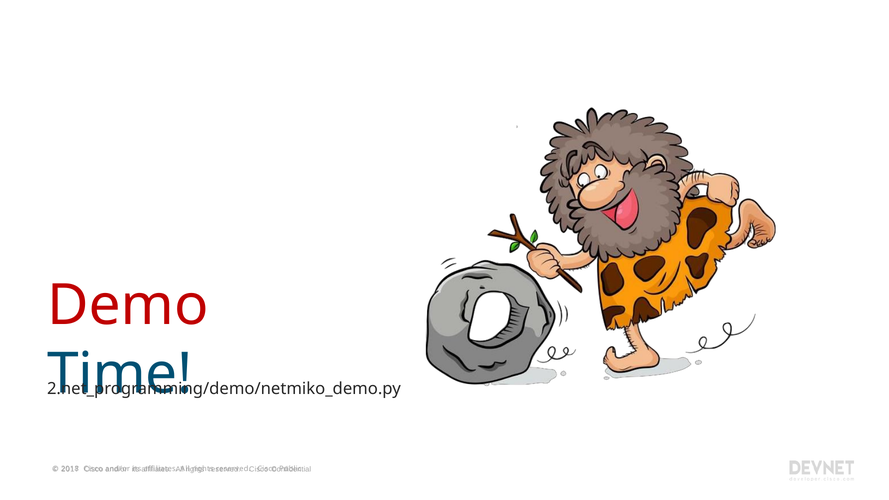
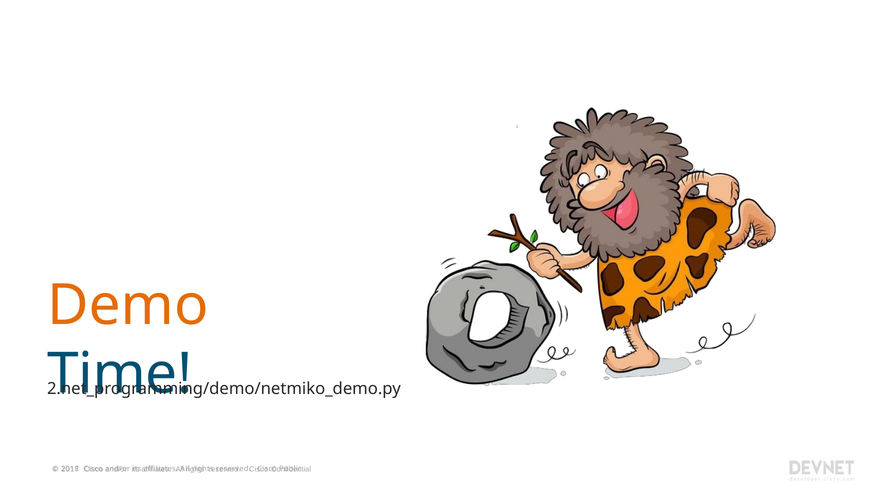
Demo colour: red -> orange
